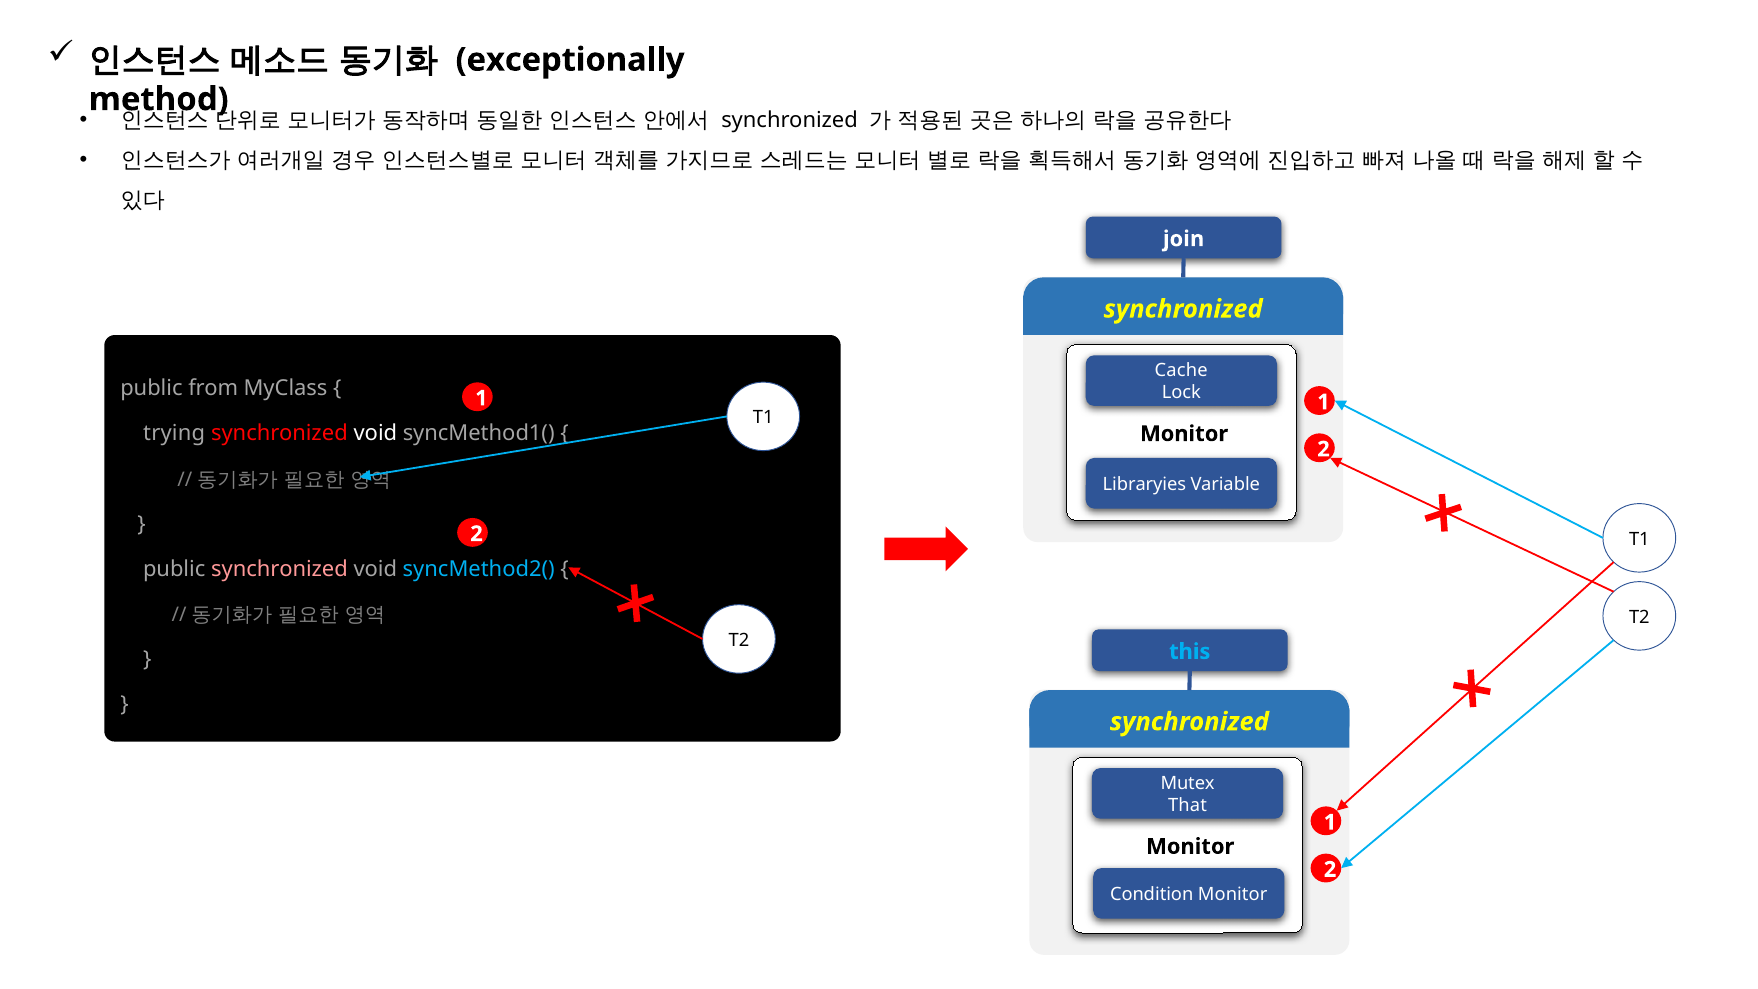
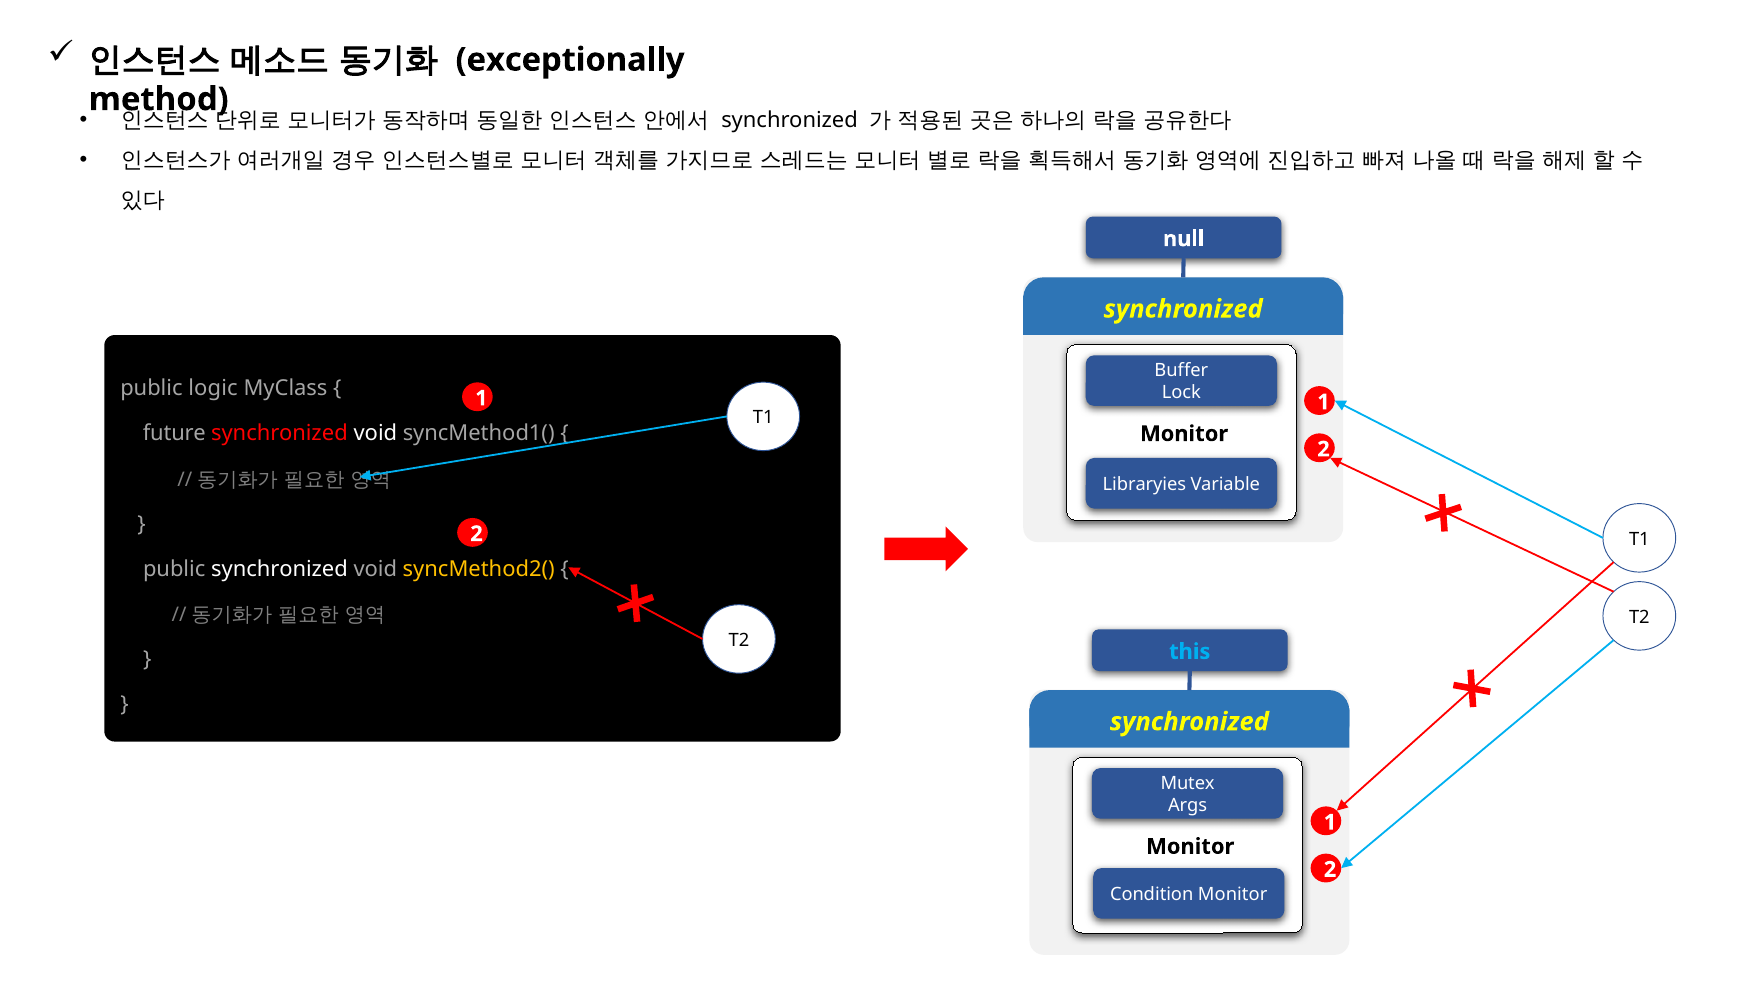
join: join -> null
Cache: Cache -> Buffer
from: from -> logic
trying: trying -> future
synchronized at (280, 569) colour: pink -> white
syncMethod2( colour: light blue -> yellow
That: That -> Args
